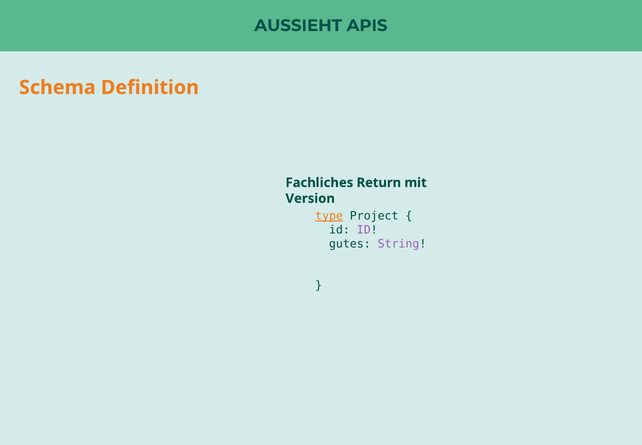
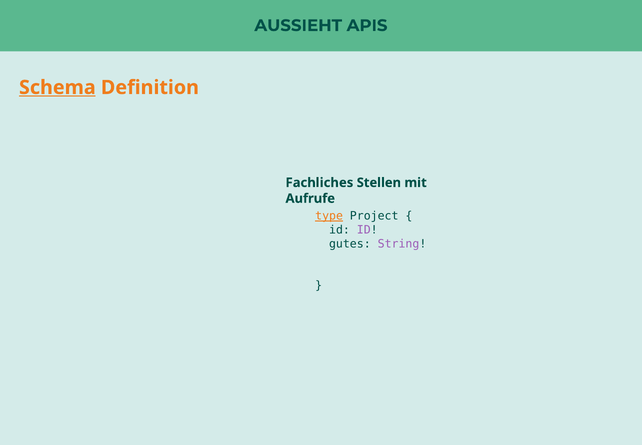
Schema underline: none -> present
Return: Return -> Stellen
Version: Version -> Aufrufe
